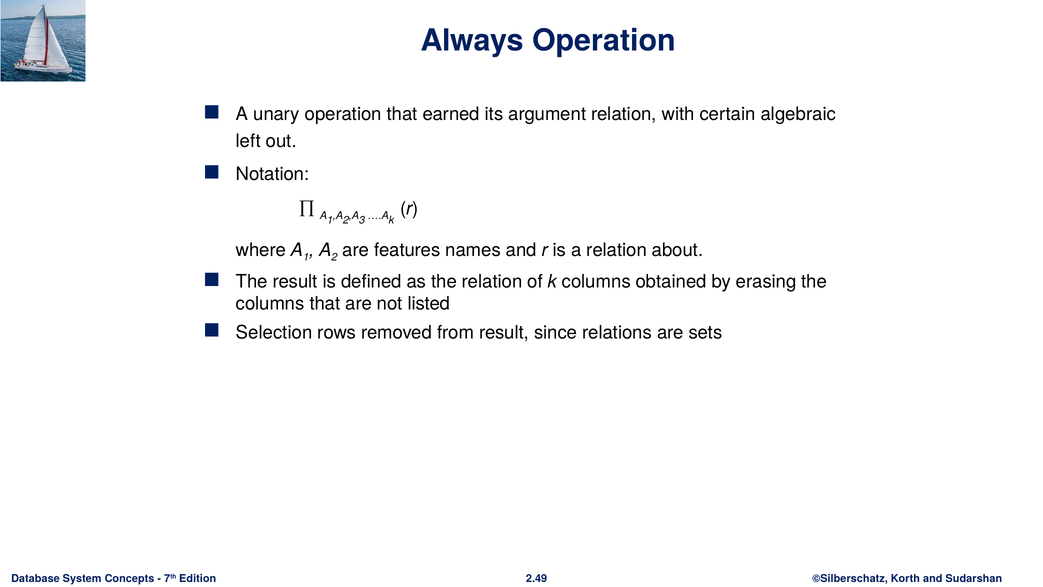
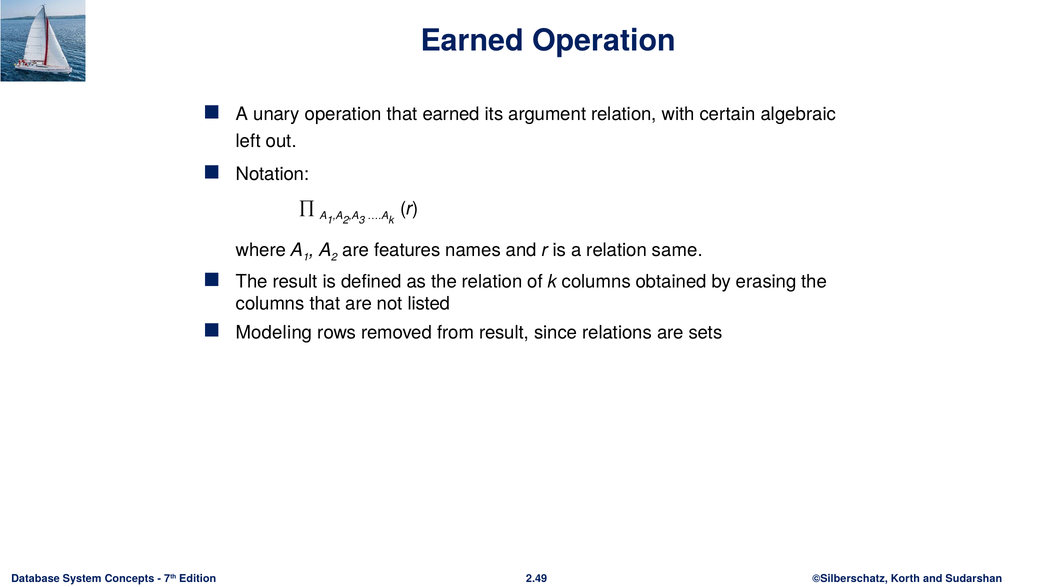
Always at (472, 41): Always -> Earned
about: about -> same
Selection: Selection -> Modeling
